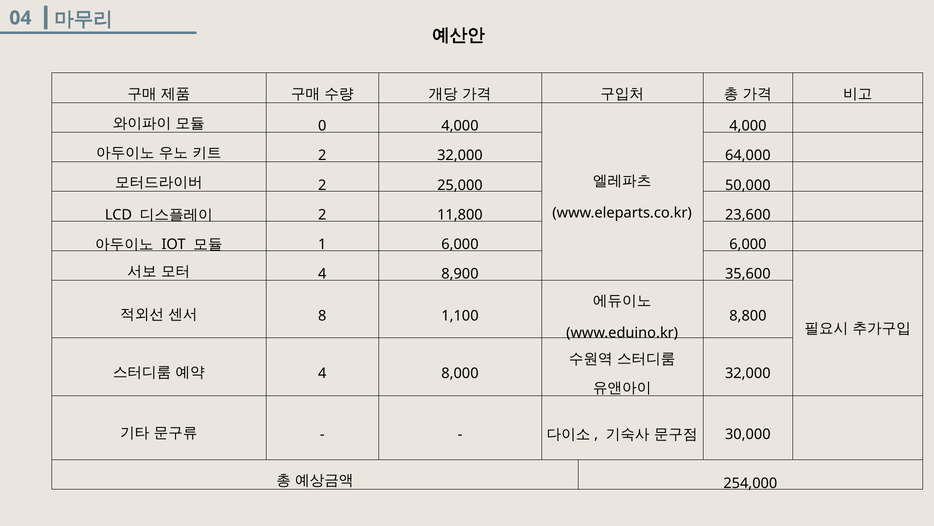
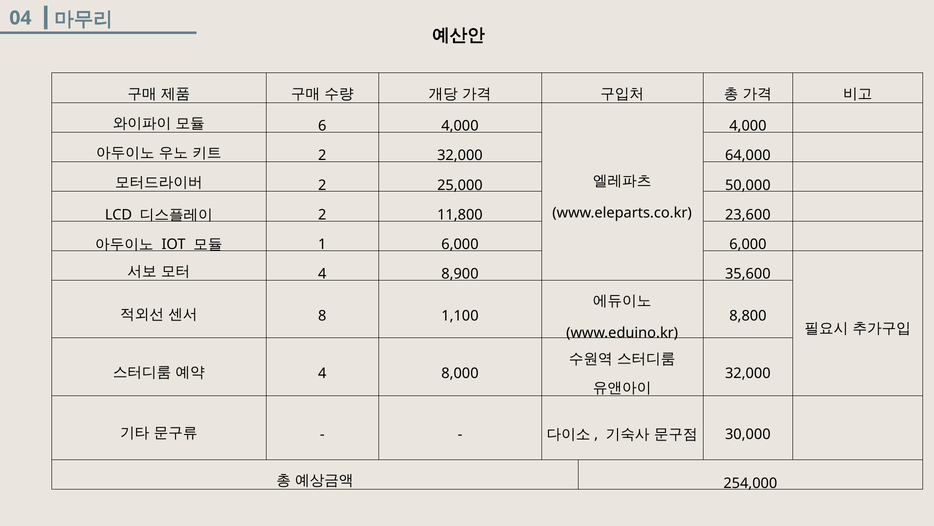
0: 0 -> 6
